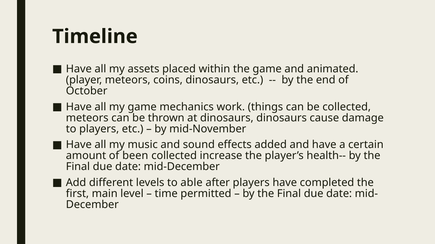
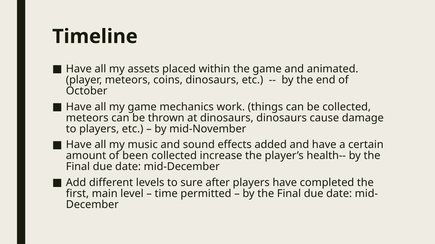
able: able -> sure
